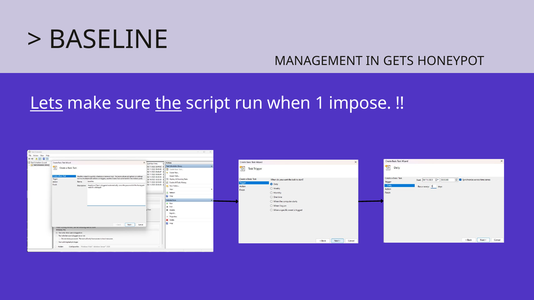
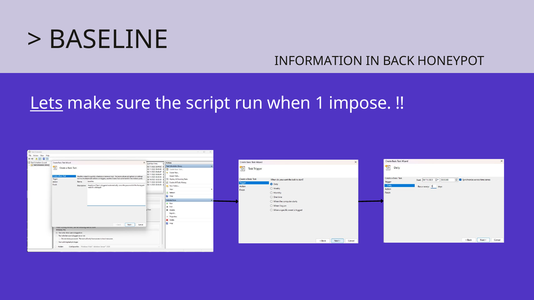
MANAGEMENT: MANAGEMENT -> INFORMATION
GETS: GETS -> BACK
the underline: present -> none
